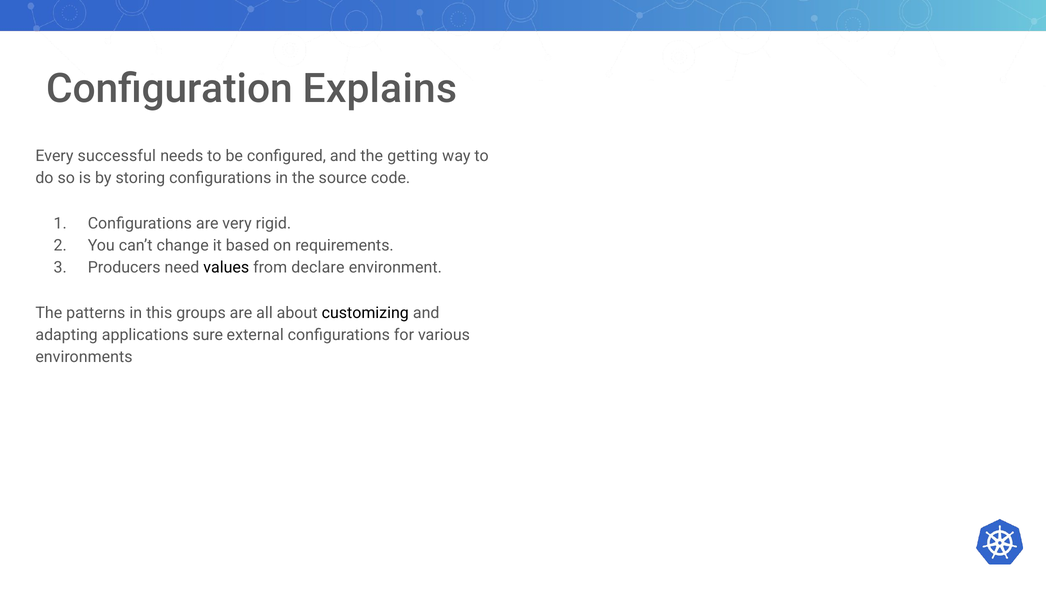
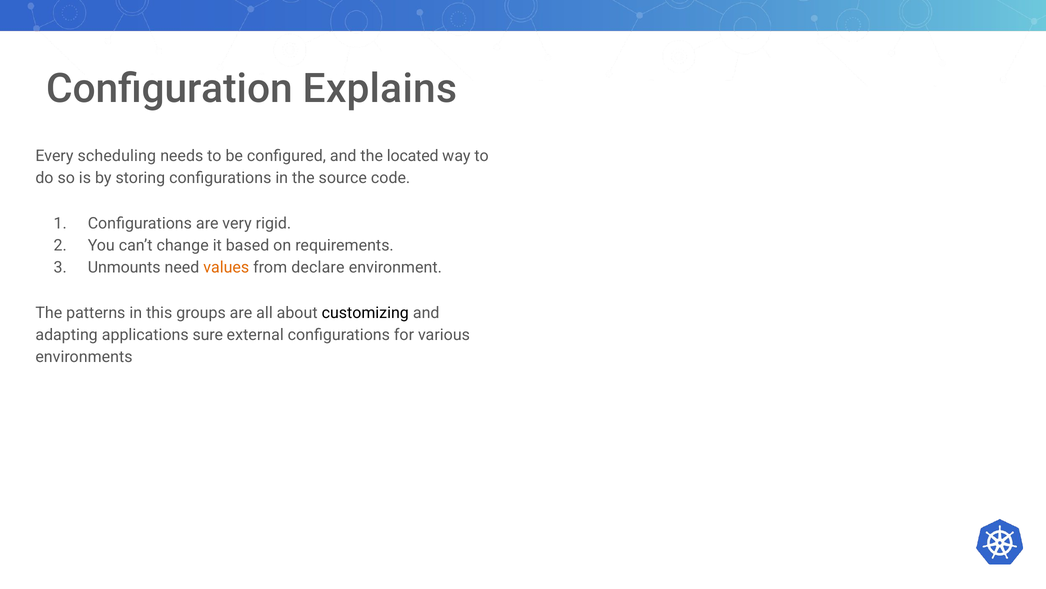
successful: successful -> scheduling
getting: getting -> located
Producers: Producers -> Unmounts
values colour: black -> orange
